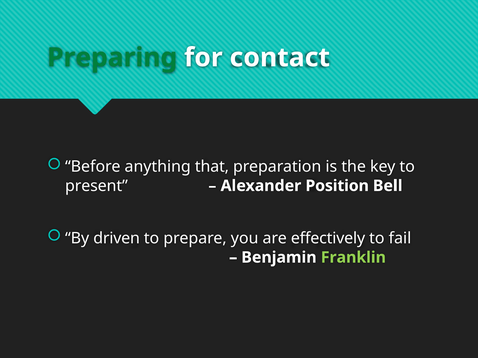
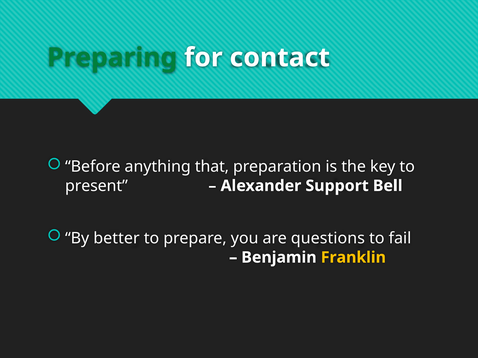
Position: Position -> Support
driven: driven -> better
effectively: effectively -> questions
Franklin colour: light green -> yellow
